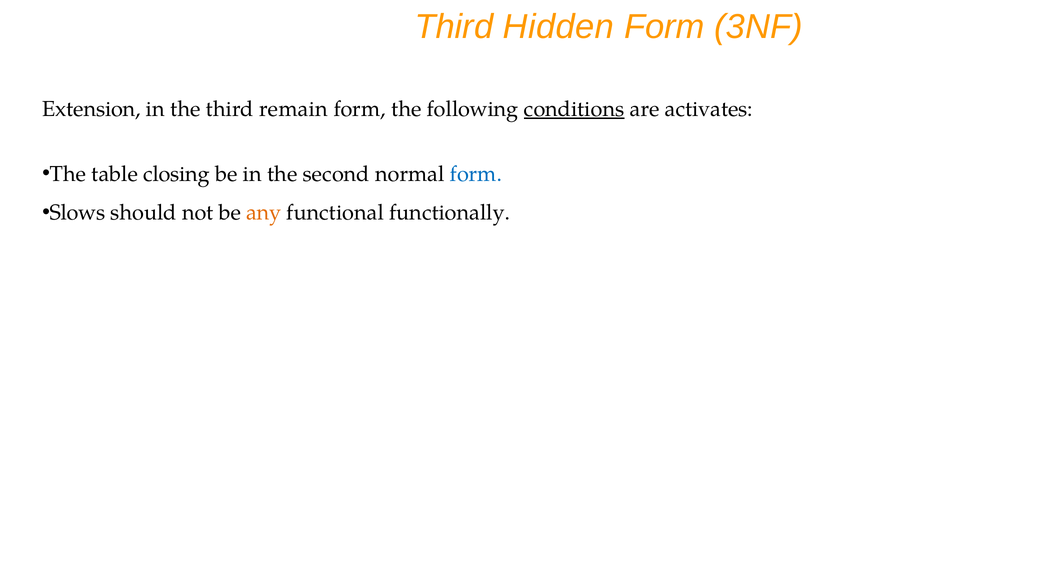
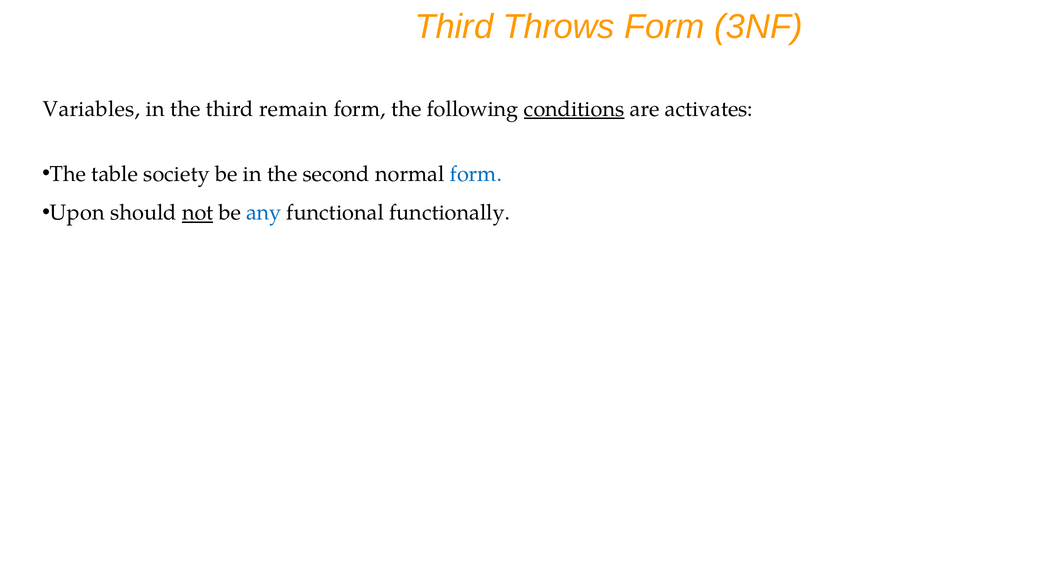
Hidden: Hidden -> Throws
Extension: Extension -> Variables
closing: closing -> society
Slows: Slows -> Upon
not underline: none -> present
any colour: orange -> blue
